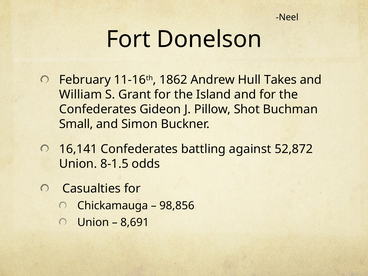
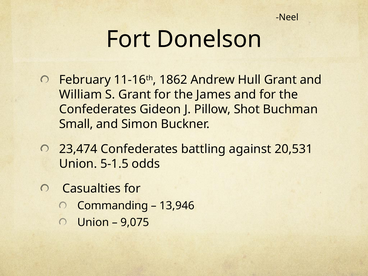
Hull Takes: Takes -> Grant
Island: Island -> James
16,141: 16,141 -> 23,474
52,872: 52,872 -> 20,531
8-1.5: 8-1.5 -> 5-1.5
Chickamauga: Chickamauga -> Commanding
98,856: 98,856 -> 13,946
8,691: 8,691 -> 9,075
